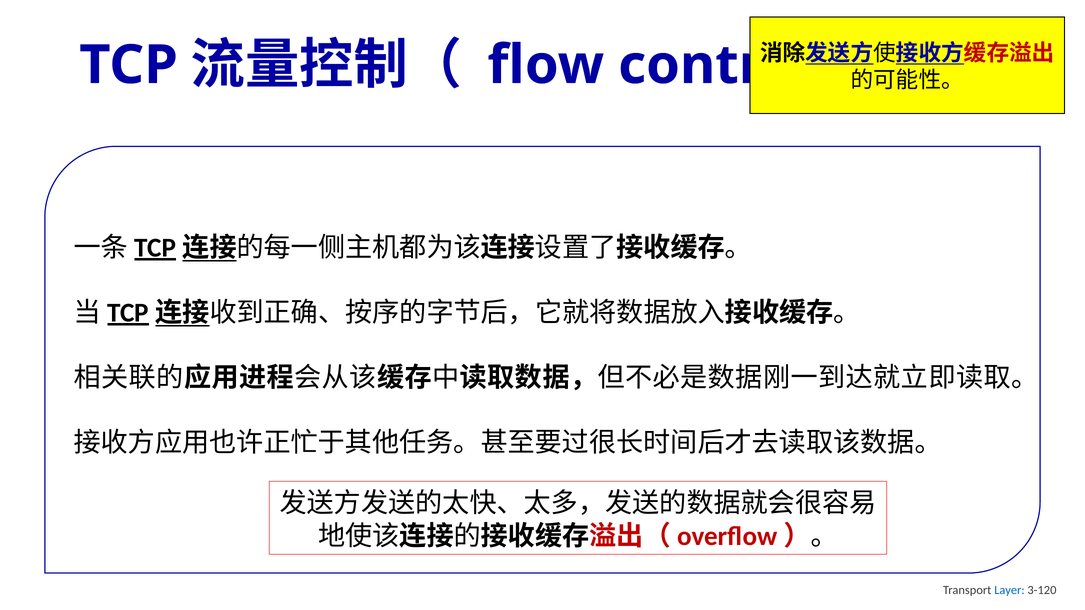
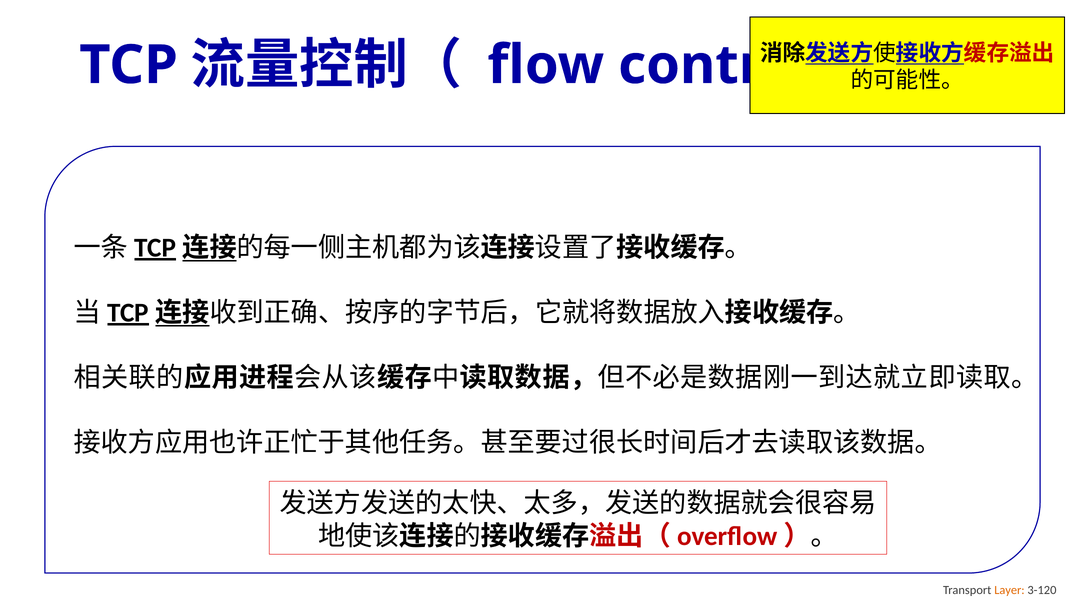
Layer colour: blue -> orange
